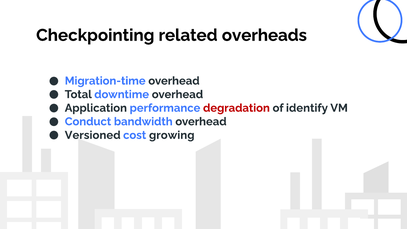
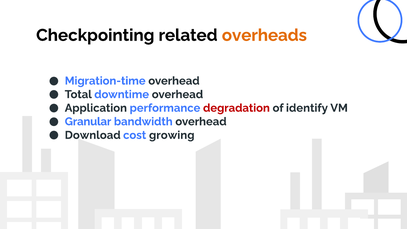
overheads colour: black -> orange
Conduct: Conduct -> Granular
Versioned: Versioned -> Download
